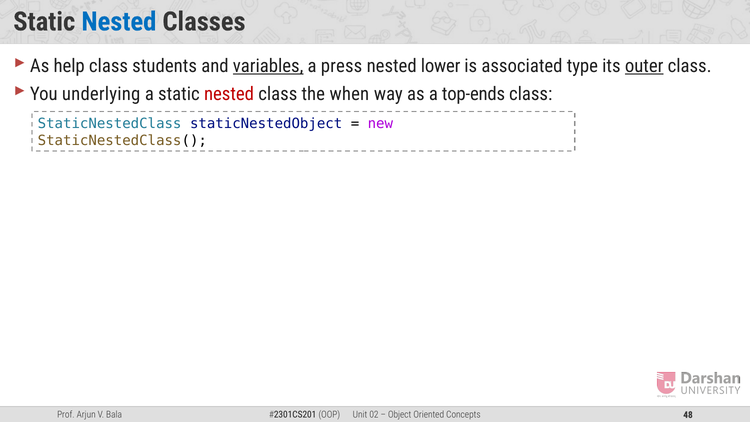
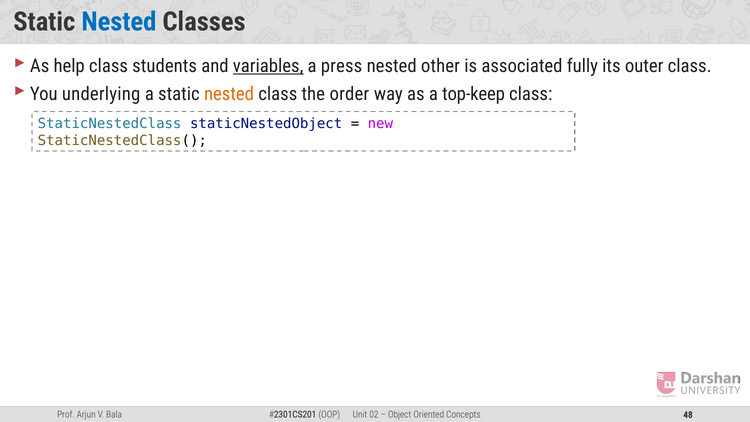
lower: lower -> other
type: type -> fully
outer underline: present -> none
nested at (229, 94) colour: red -> orange
when: when -> order
top-ends: top-ends -> top-keep
